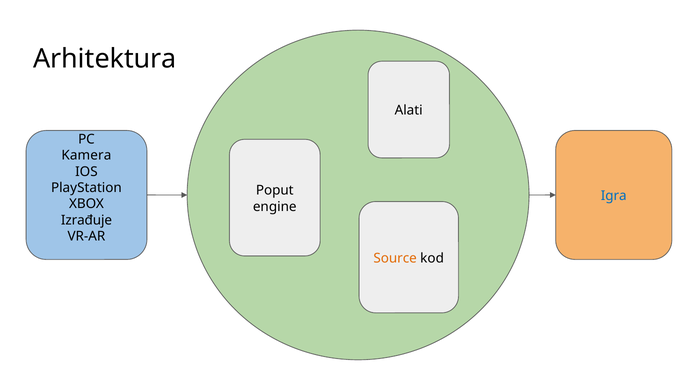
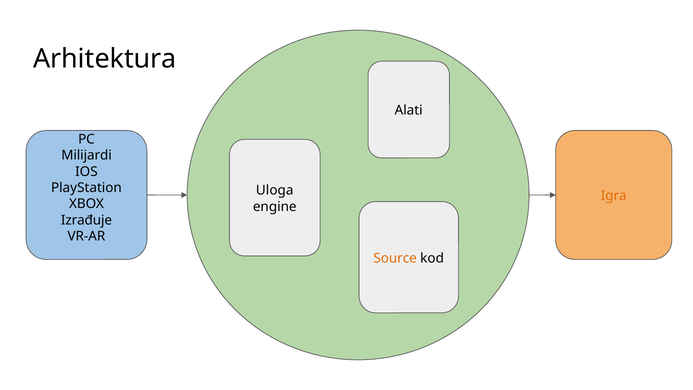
Kamera: Kamera -> Milijardi
Poput: Poput -> Uloga
Igra colour: blue -> orange
